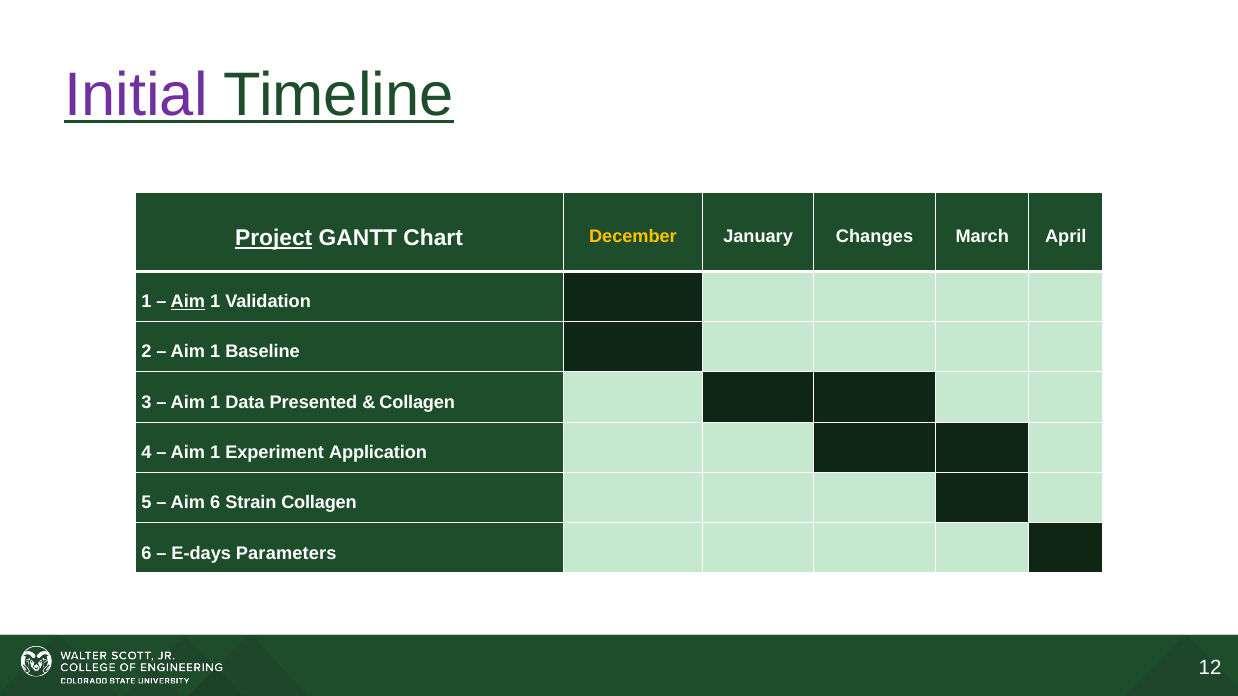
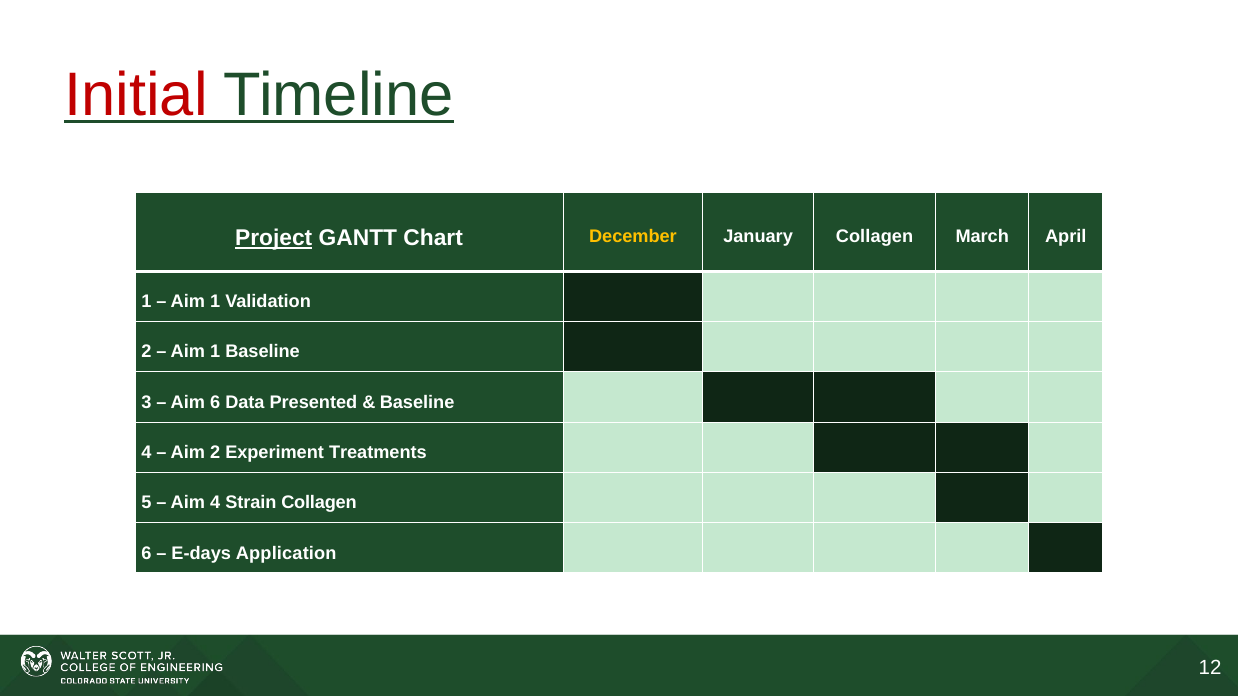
Initial colour: purple -> red
January Changes: Changes -> Collagen
Aim at (188, 302) underline: present -> none
1 at (215, 402): 1 -> 6
Collagen at (417, 402): Collagen -> Baseline
1 at (215, 453): 1 -> 2
Application: Application -> Treatments
Aim 6: 6 -> 4
Parameters: Parameters -> Application
